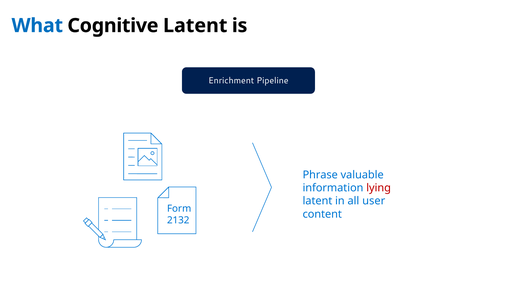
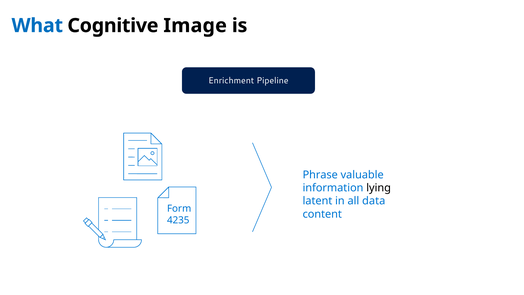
Cognitive Latent: Latent -> Image
lying colour: red -> black
user: user -> data
2132: 2132 -> 4235
